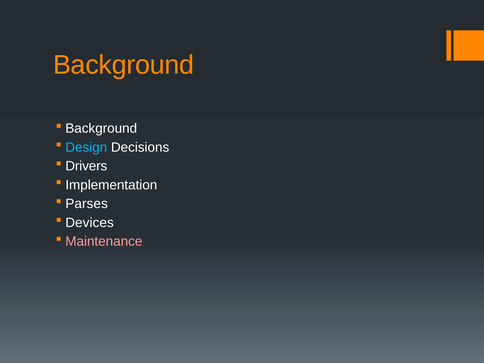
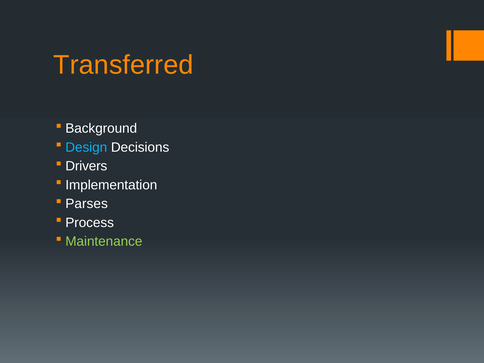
Background at (124, 65): Background -> Transferred
Devices: Devices -> Process
Maintenance colour: pink -> light green
